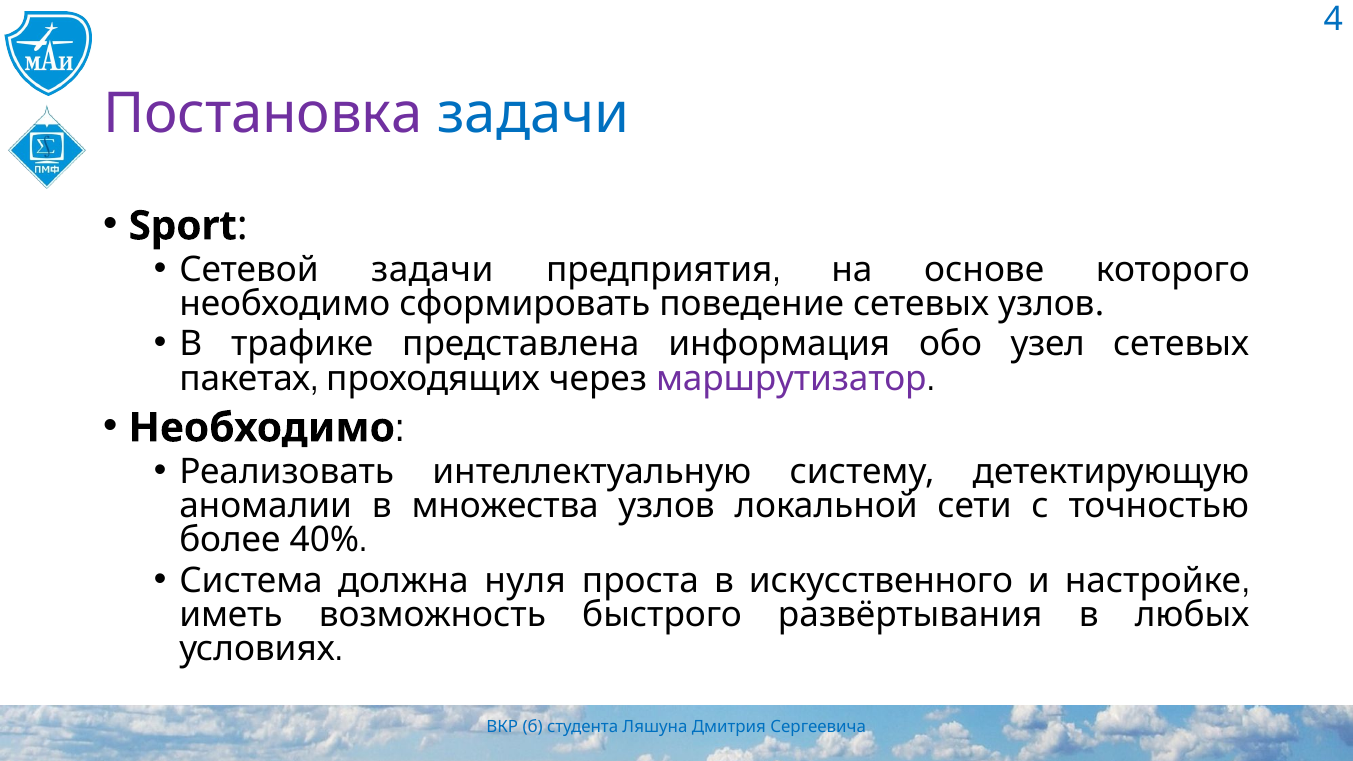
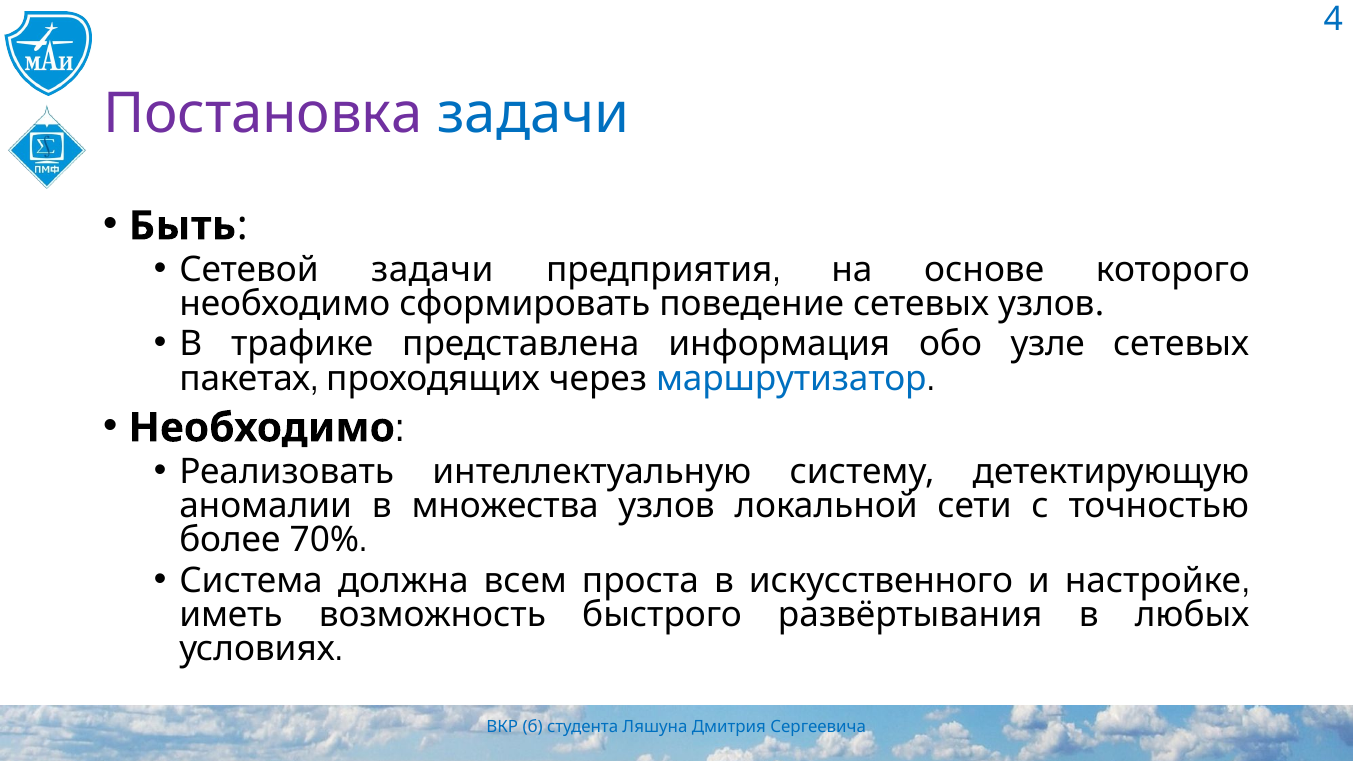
Sport: Sport -> Быть
узел: узел -> узле
маршрутизатор colour: purple -> blue
40%: 40% -> 70%
нуля: нуля -> всем
